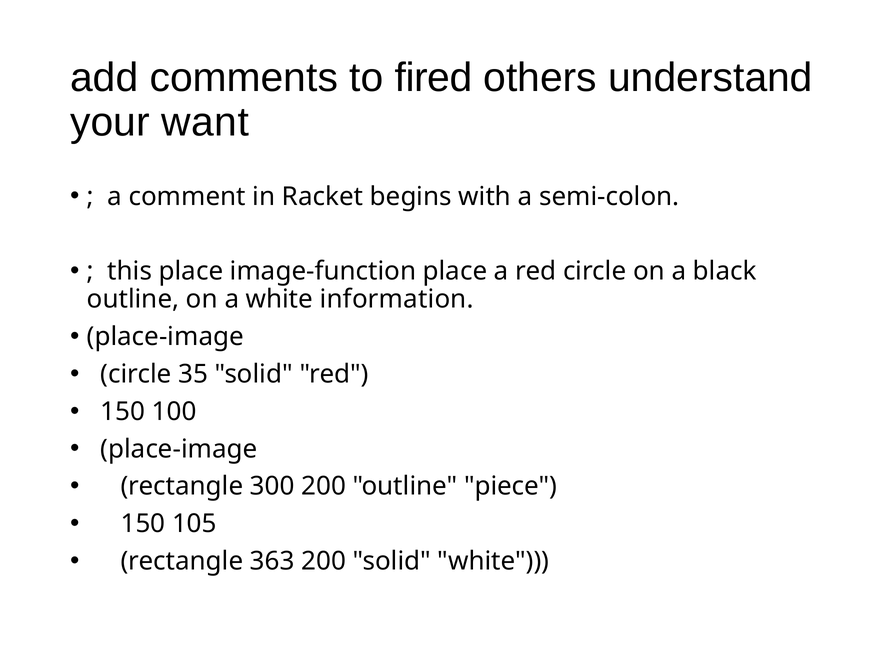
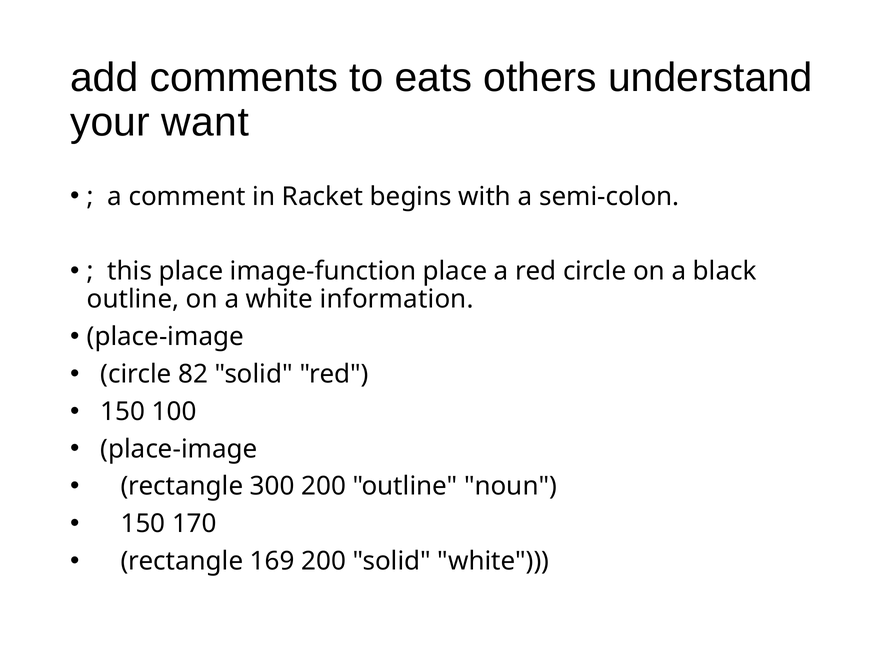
fired: fired -> eats
35: 35 -> 82
piece: piece -> noun
105: 105 -> 170
363: 363 -> 169
